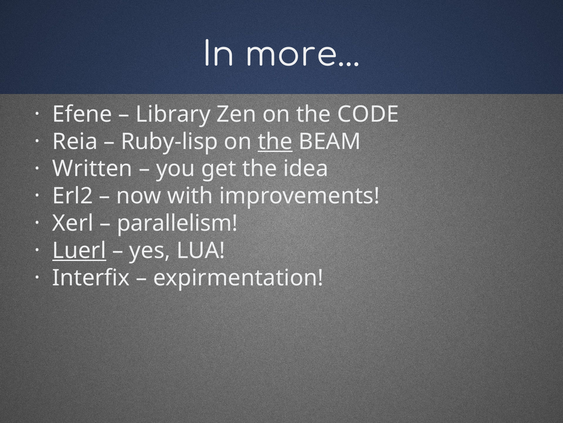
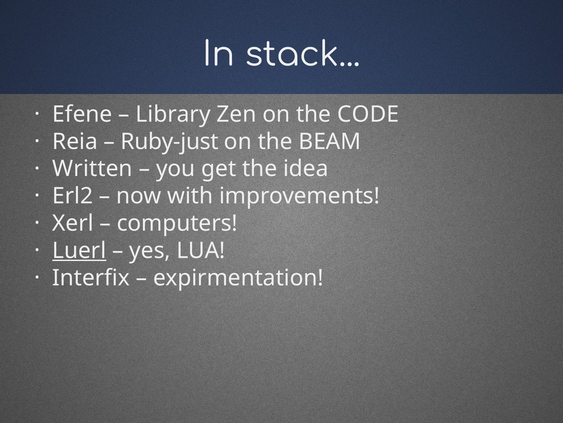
more: more -> stack
Ruby-lisp: Ruby-lisp -> Ruby-just
the at (275, 141) underline: present -> none
parallelism: parallelism -> computers
